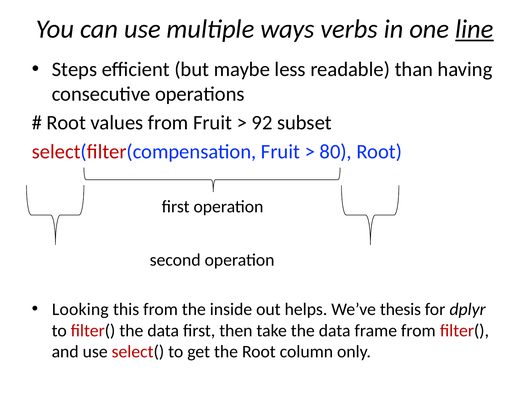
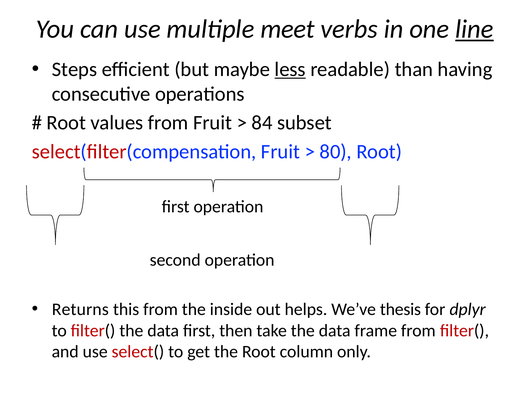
ways: ways -> meet
less underline: none -> present
92: 92 -> 84
Looking: Looking -> Returns
